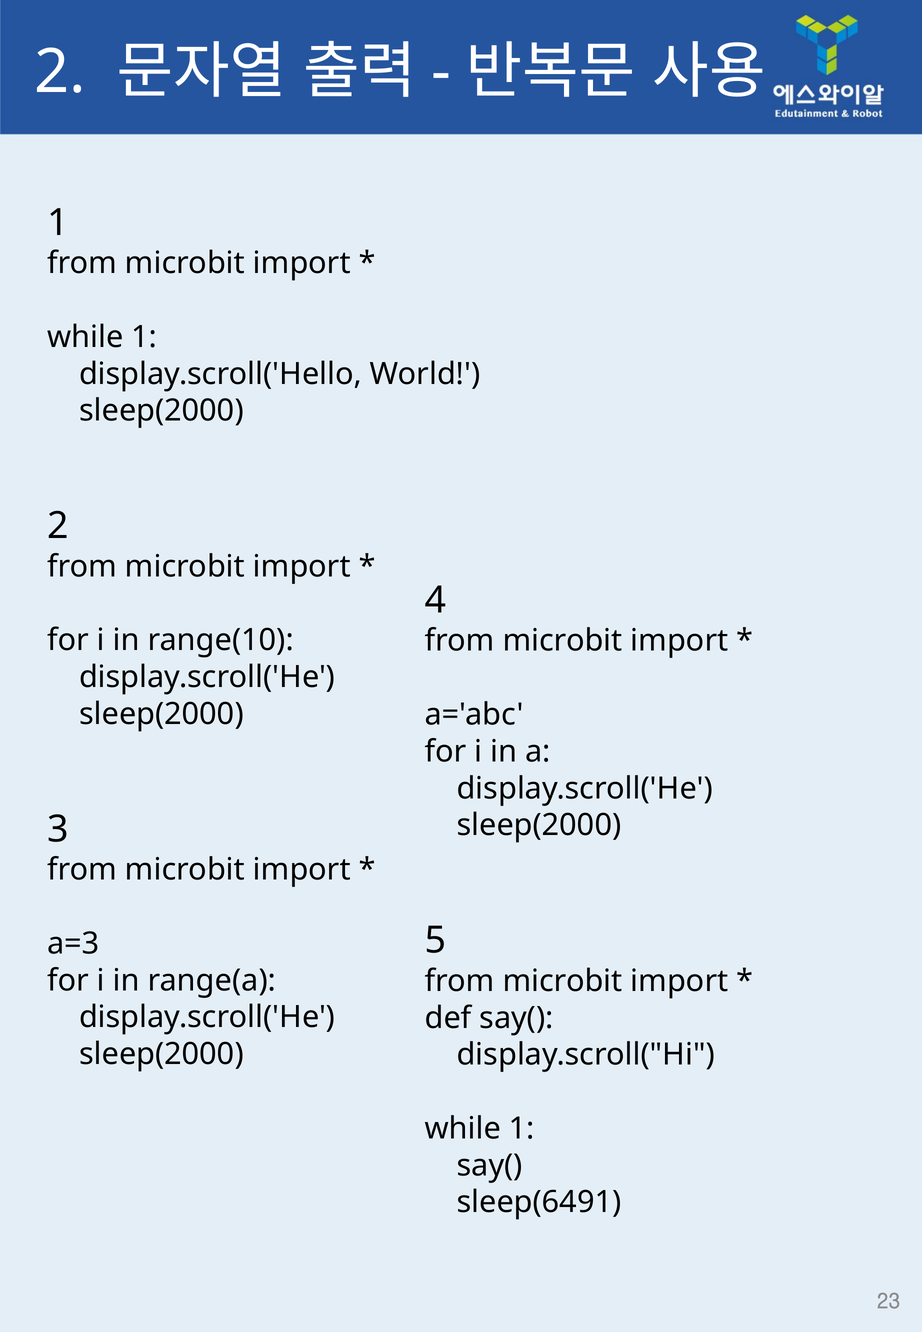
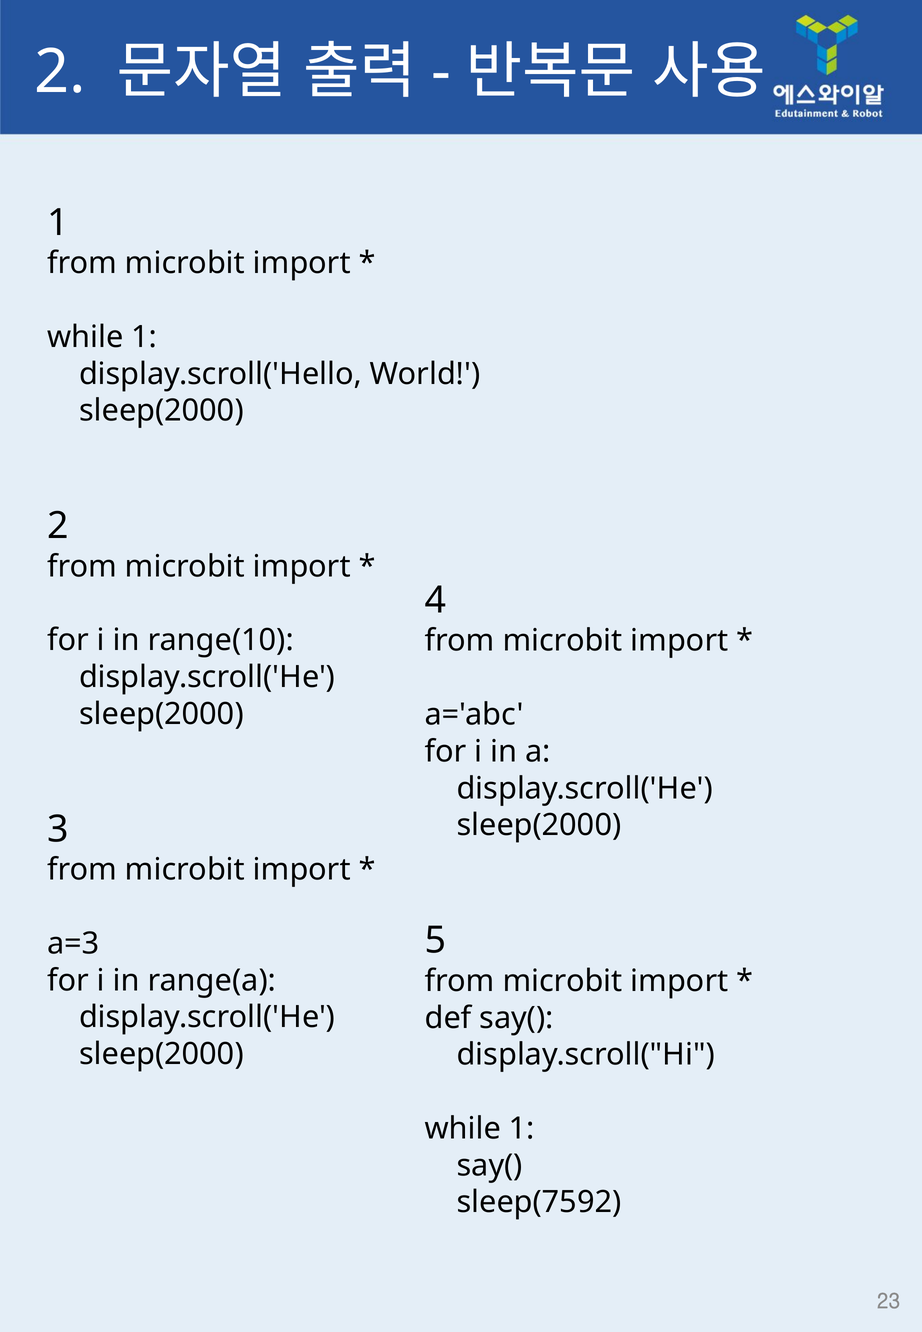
sleep(6491: sleep(6491 -> sleep(7592
